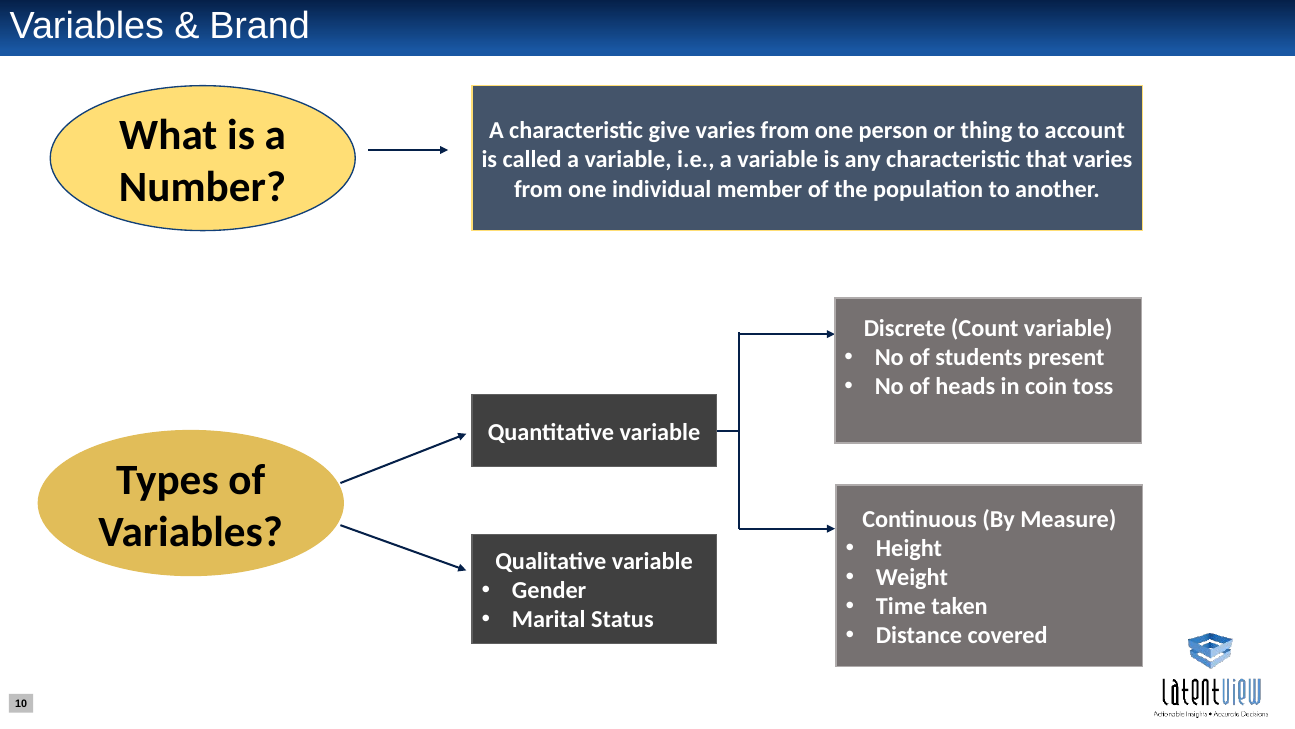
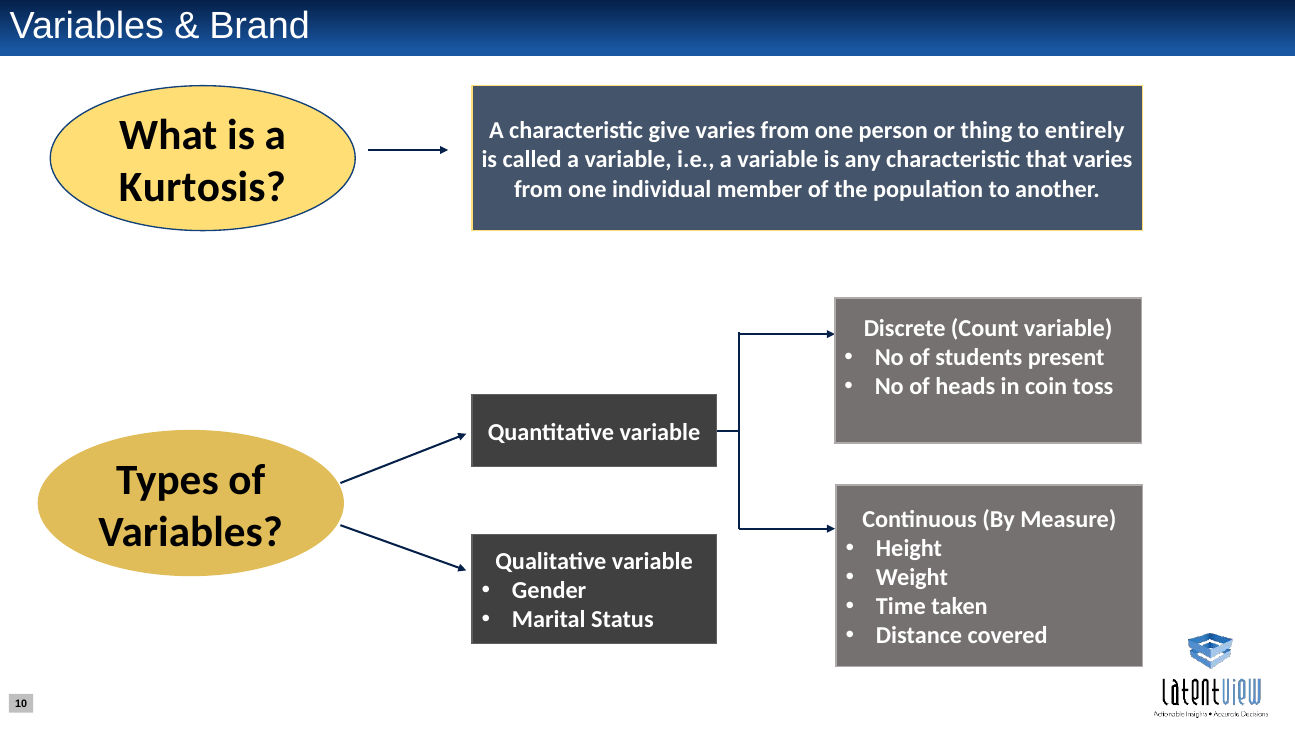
account: account -> entirely
Number: Number -> Kurtosis
